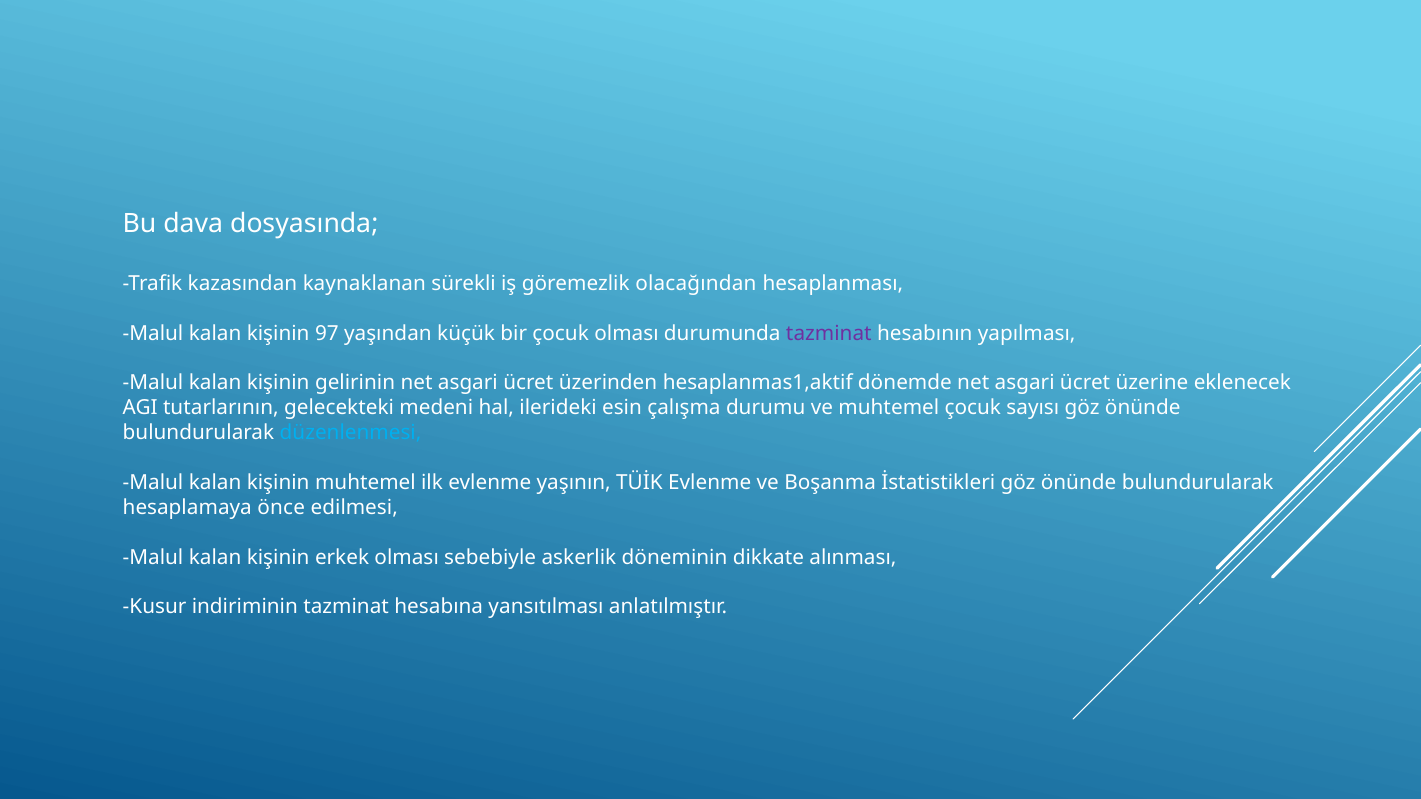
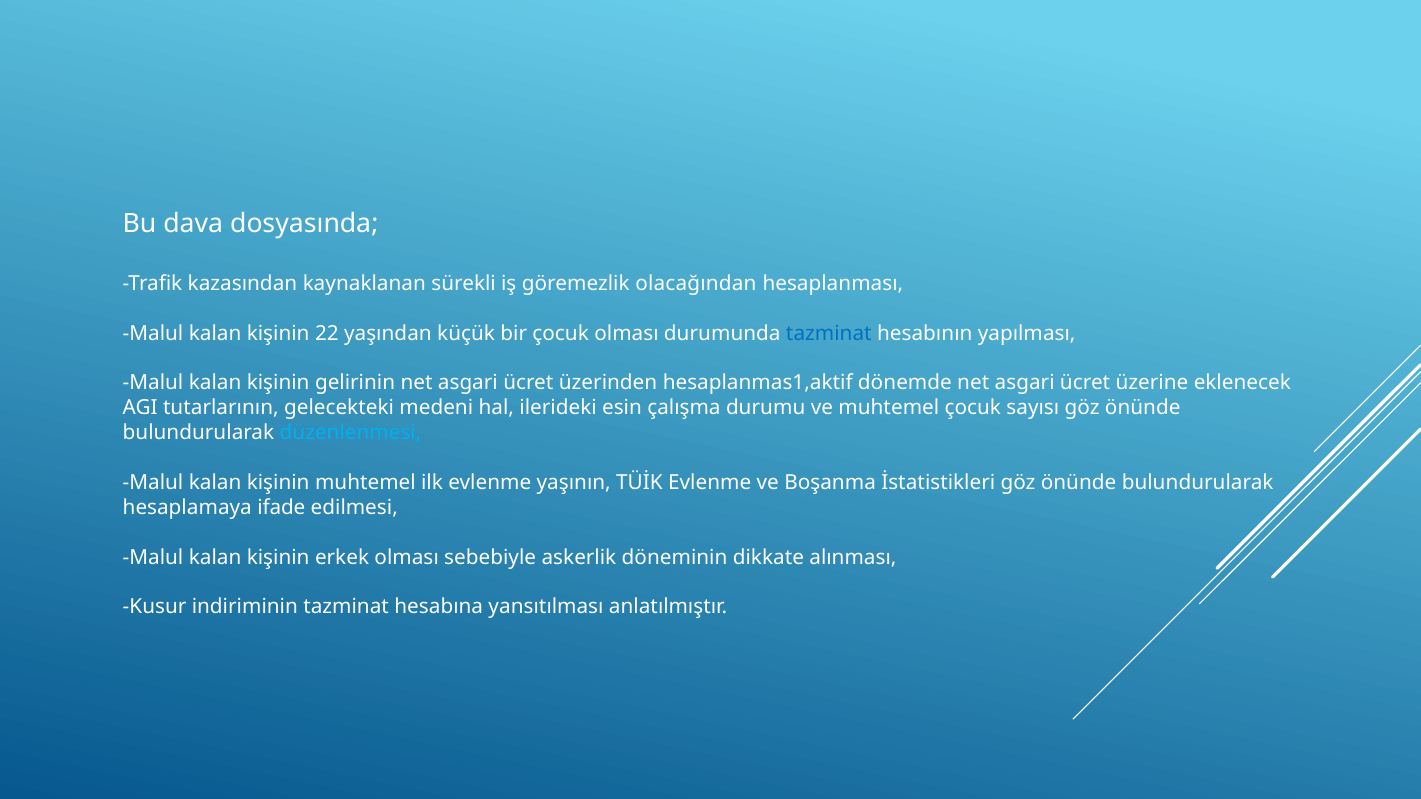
97: 97 -> 22
tazminat at (829, 333) colour: purple -> blue
önce: önce -> ifade
